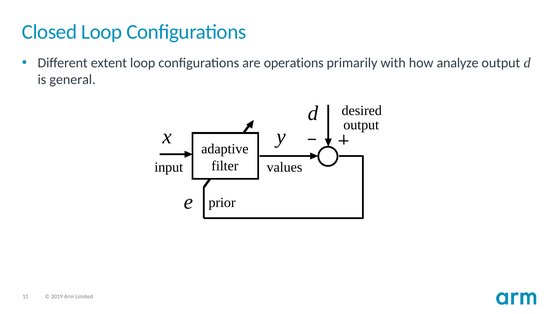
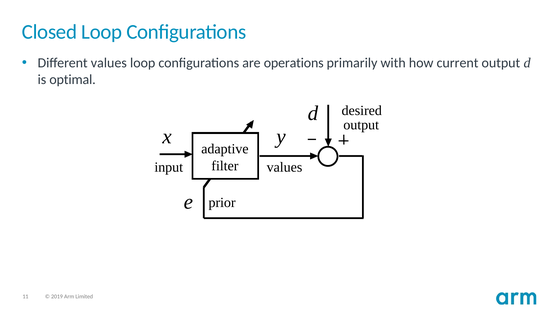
Different extent: extent -> values
analyze: analyze -> current
general: general -> optimal
